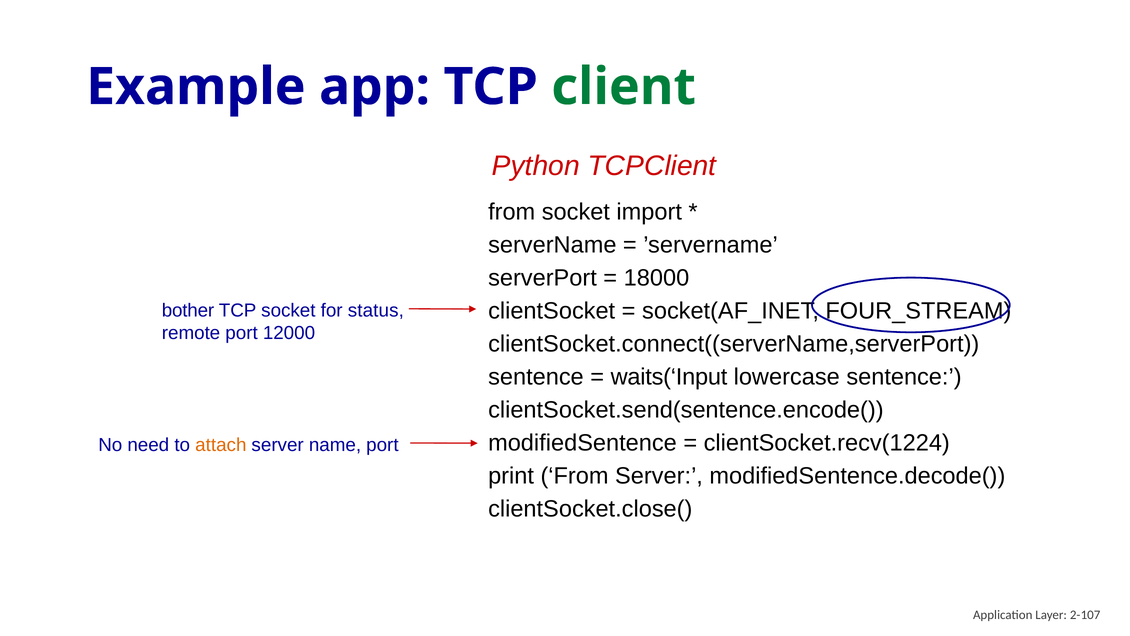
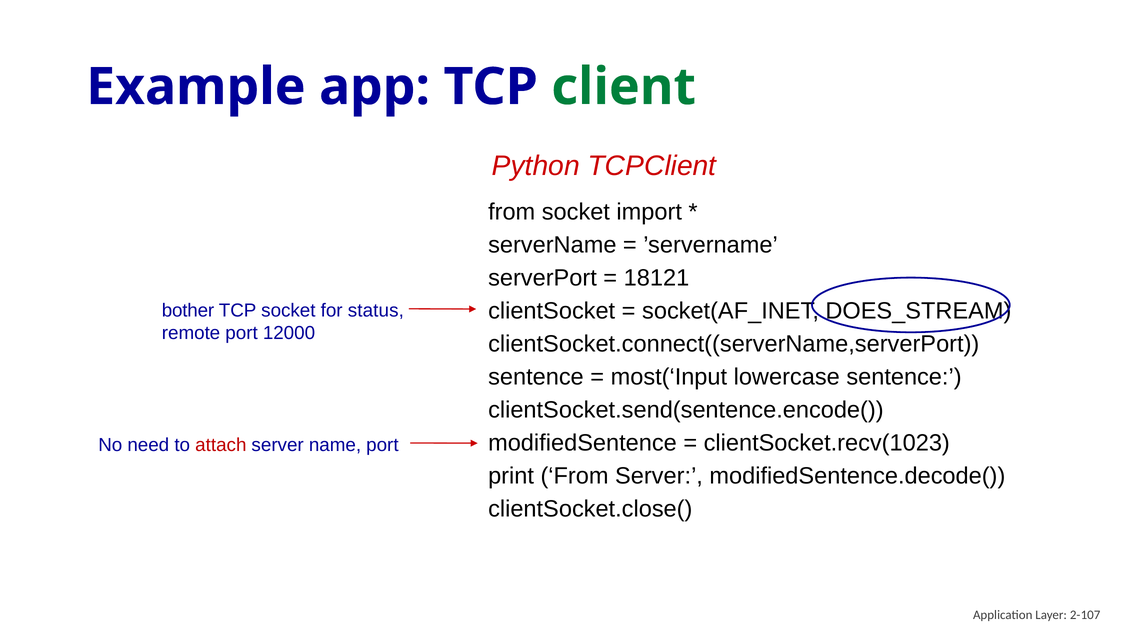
18000: 18000 -> 18121
FOUR_STREAM: FOUR_STREAM -> DOES_STREAM
waits(‘Input: waits(‘Input -> most(‘Input
clientSocket.recv(1224: clientSocket.recv(1224 -> clientSocket.recv(1023
attach colour: orange -> red
